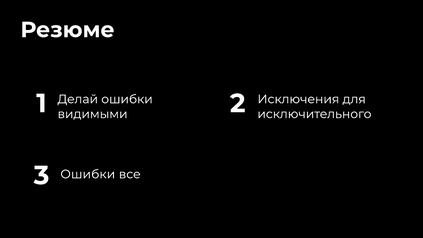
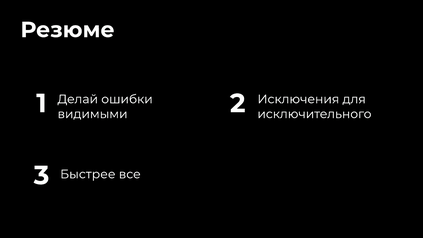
Ошибки at (88, 174): Ошибки -> Быстрее
